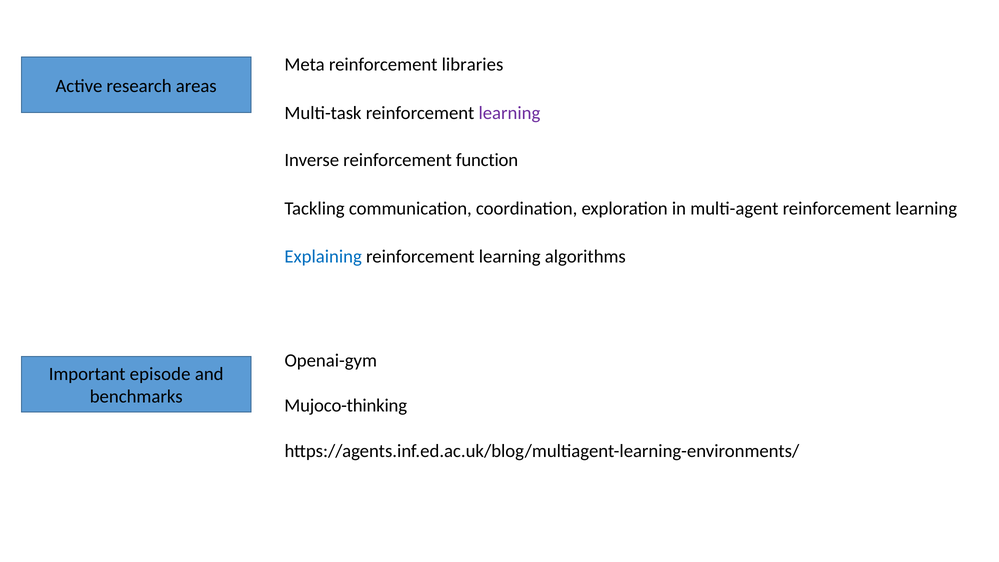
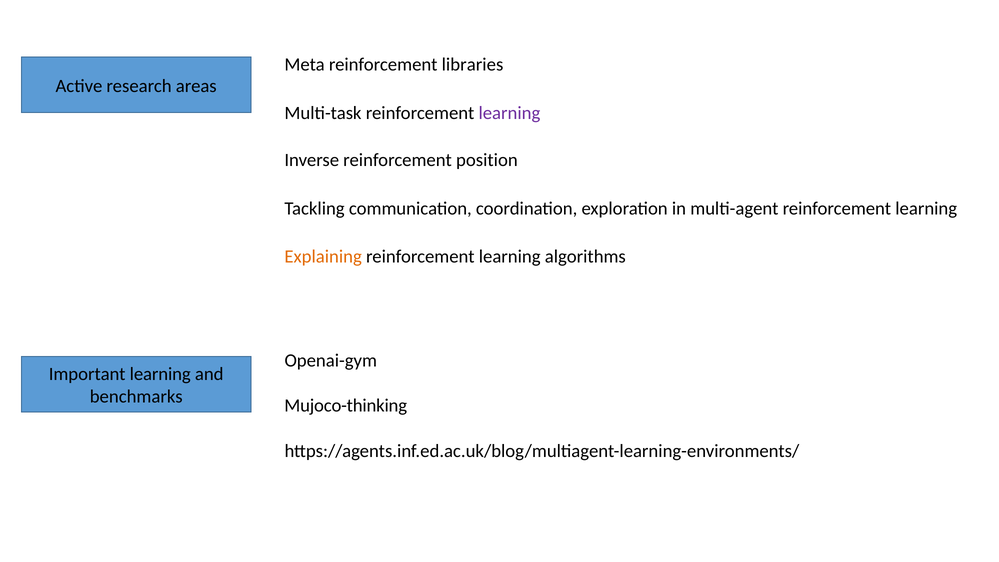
function: function -> position
Explaining colour: blue -> orange
Important episode: episode -> learning
